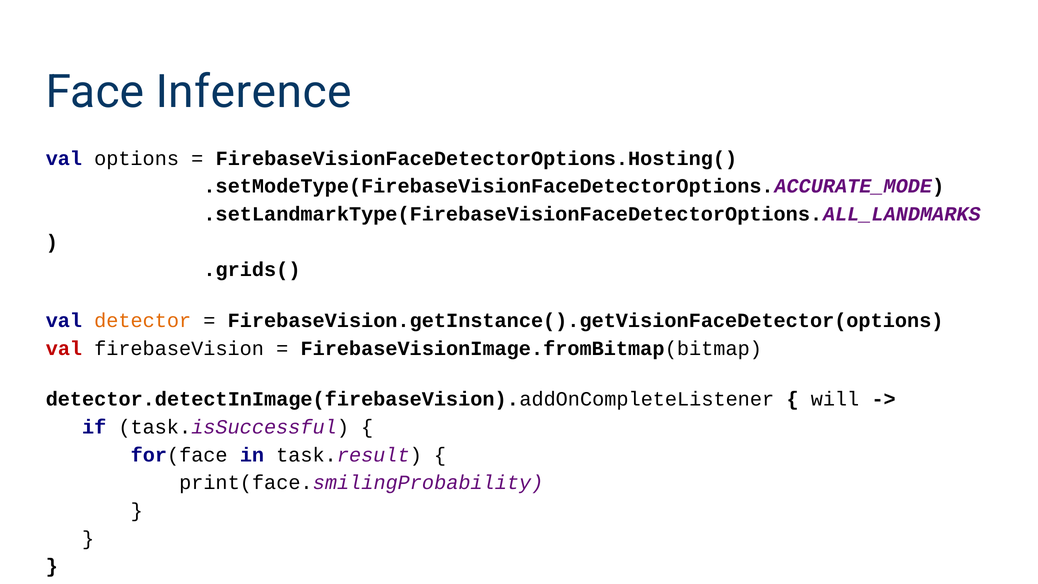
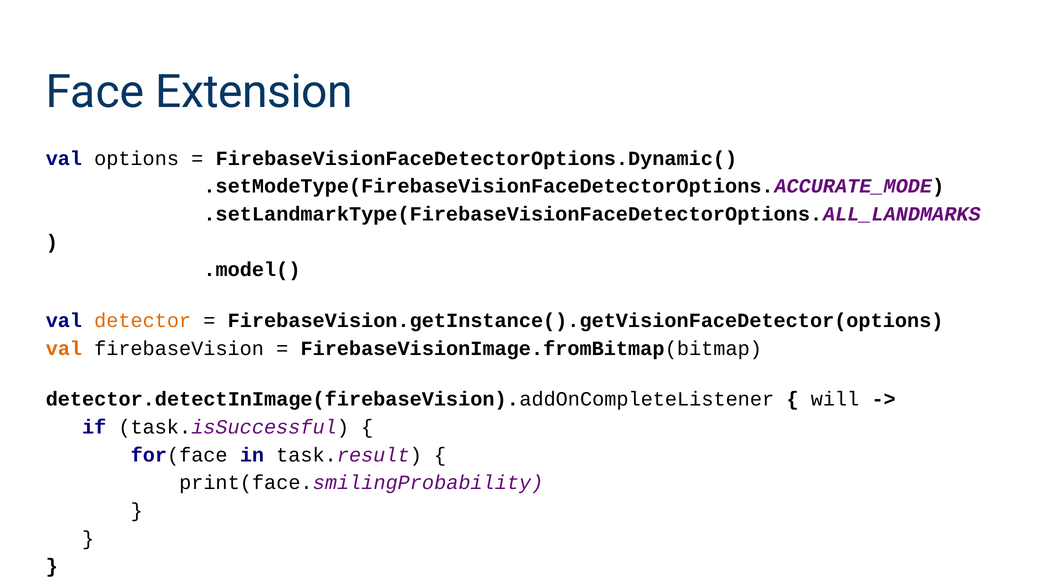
Inference: Inference -> Extension
FirebaseVisionFaceDetectorOptions.Hosting(: FirebaseVisionFaceDetectorOptions.Hosting( -> FirebaseVisionFaceDetectorOptions.Dynamic(
.grids(: .grids( -> .model(
val at (64, 348) colour: red -> orange
